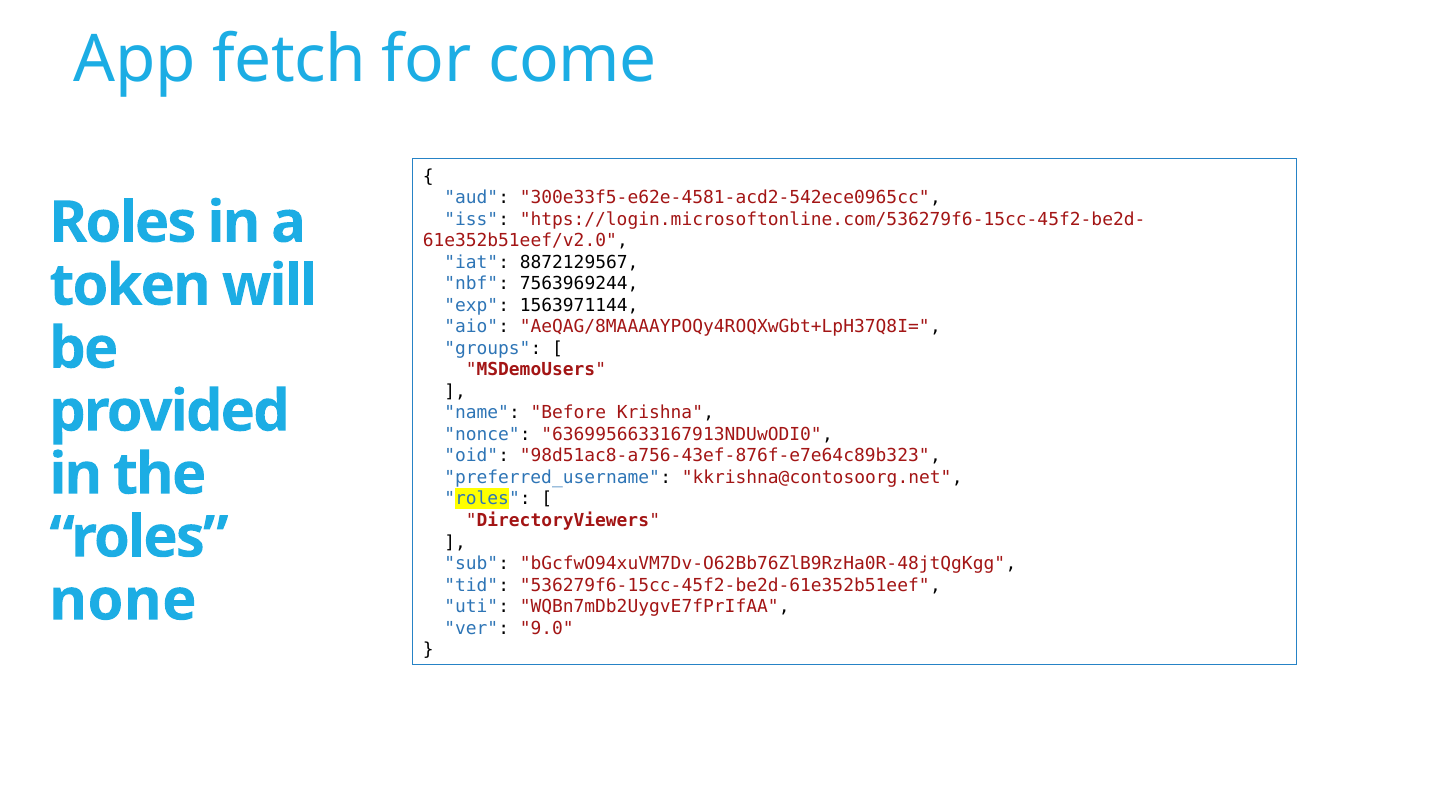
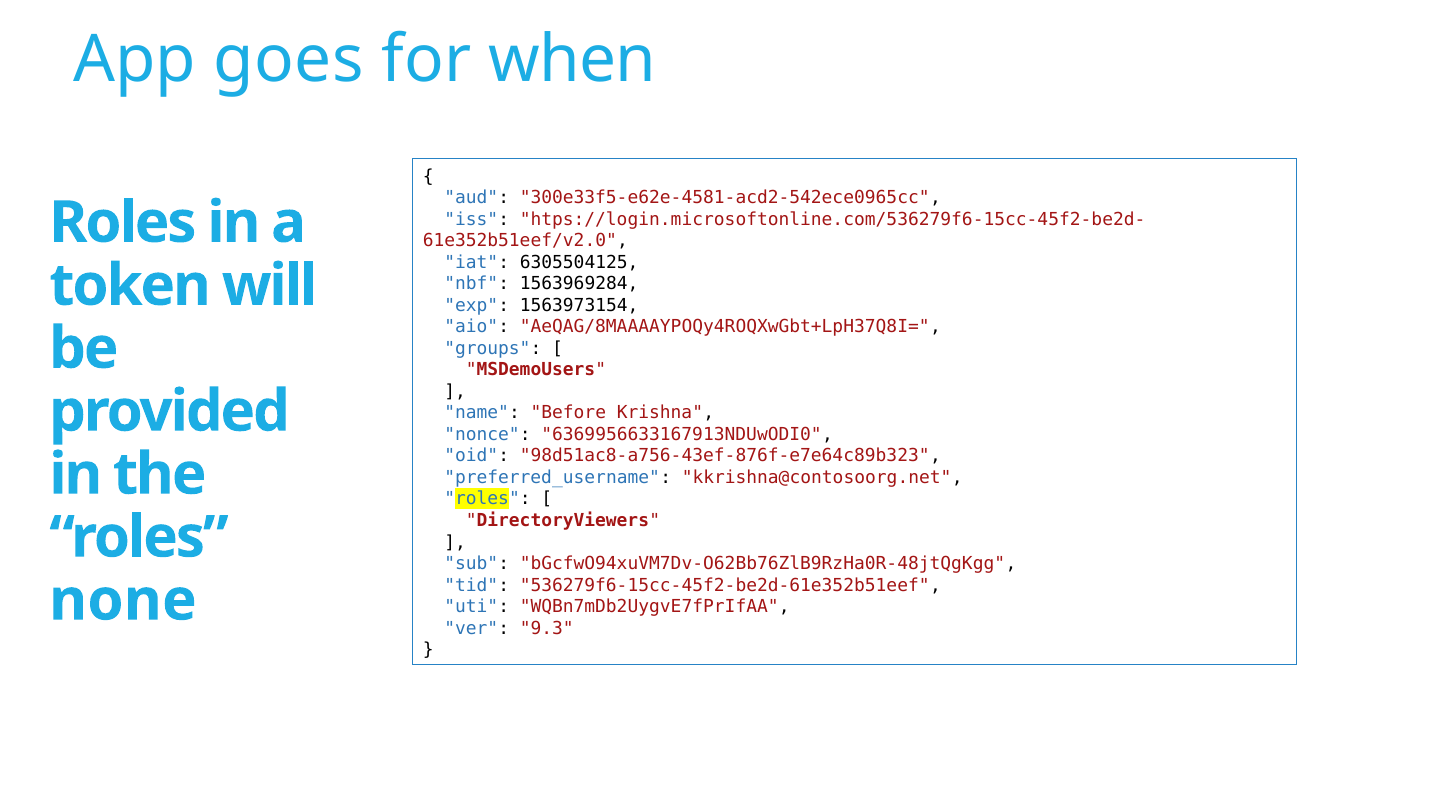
fetch: fetch -> goes
come: come -> when
8872129567: 8872129567 -> 6305504125
7563969244: 7563969244 -> 1563969284
1563971144: 1563971144 -> 1563973154
9.0: 9.0 -> 9.3
